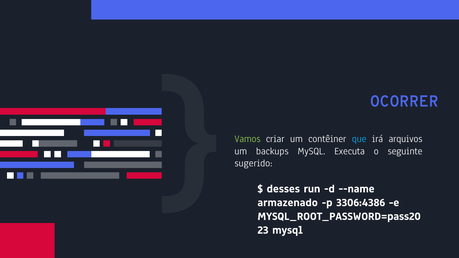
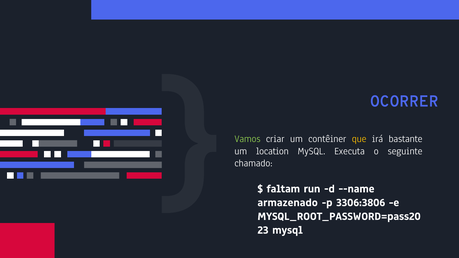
que colour: light blue -> yellow
arquivos: arquivos -> bastante
backups: backups -> location
sugerido: sugerido -> chamado
desses: desses -> faltam
3306:4386: 3306:4386 -> 3306:3806
